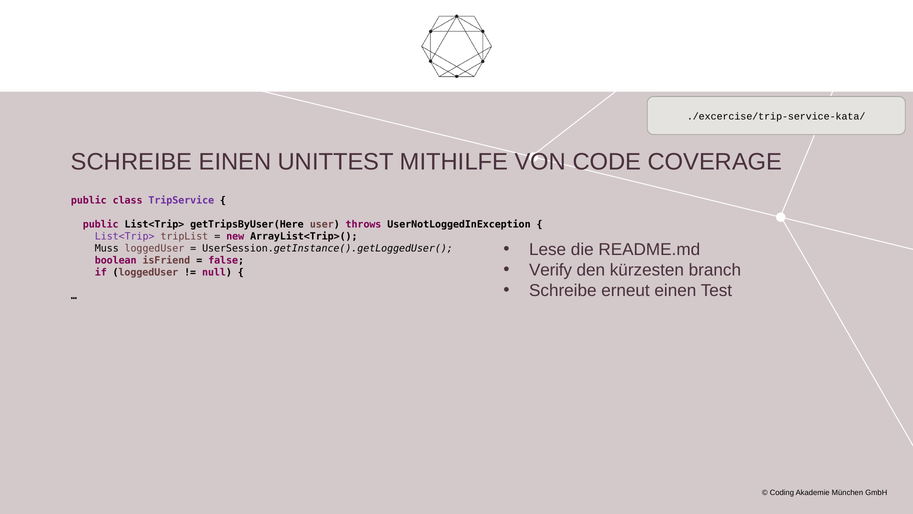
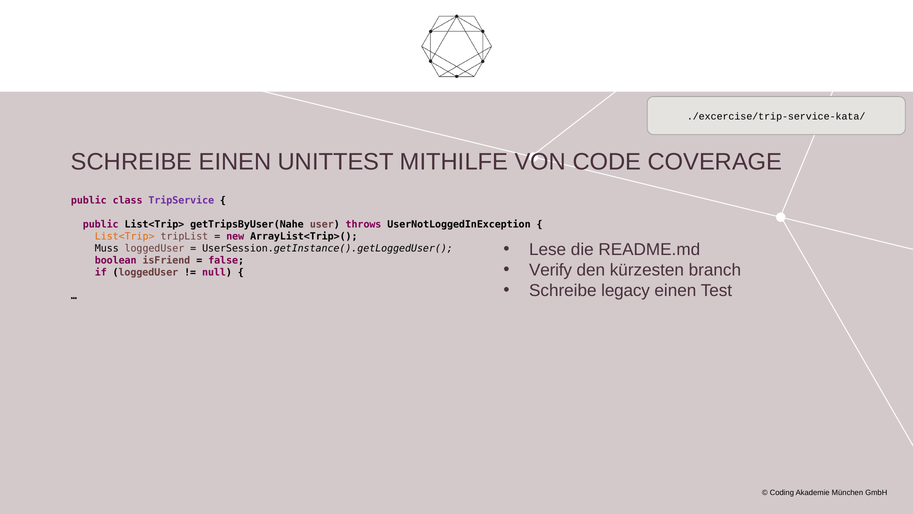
getTripsByUser(Here: getTripsByUser(Here -> getTripsByUser(Nahe
List<Trip> at (125, 236) colour: purple -> orange
erneut: erneut -> legacy
